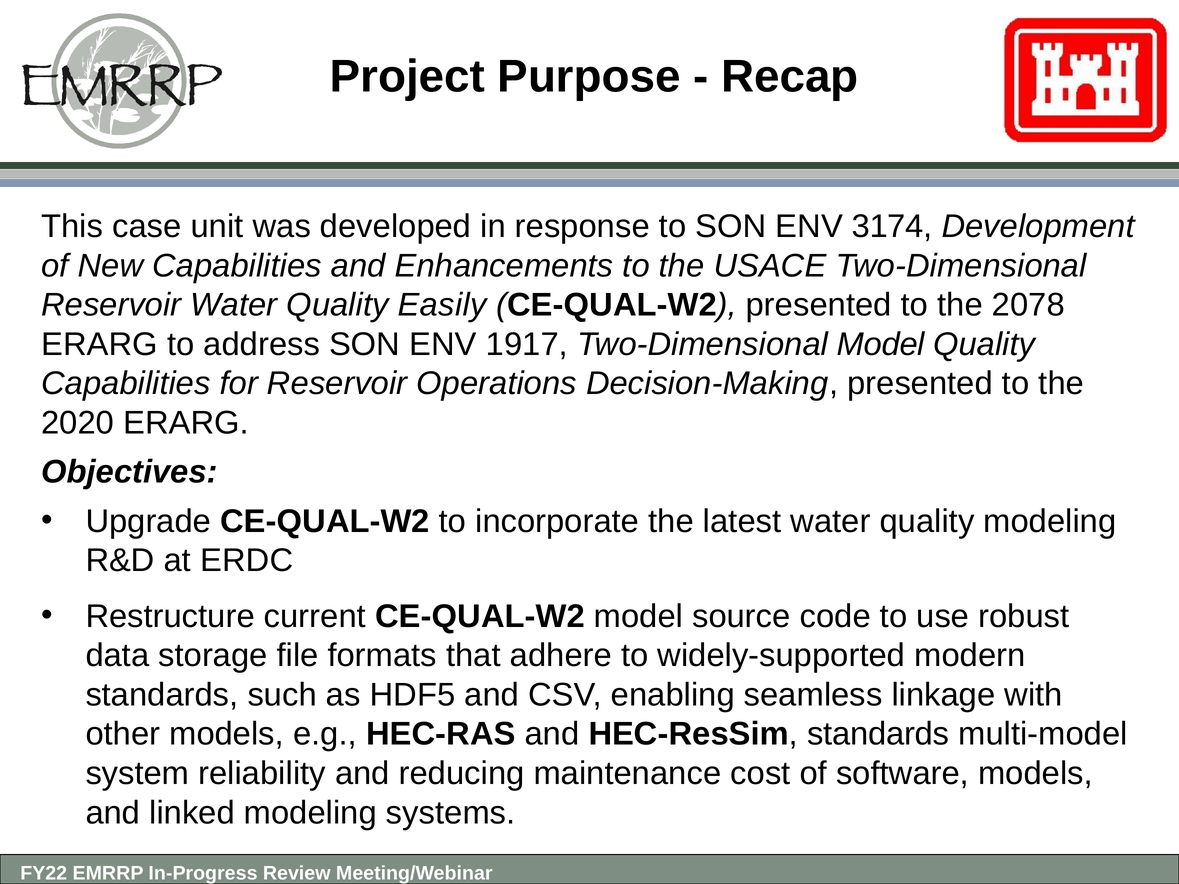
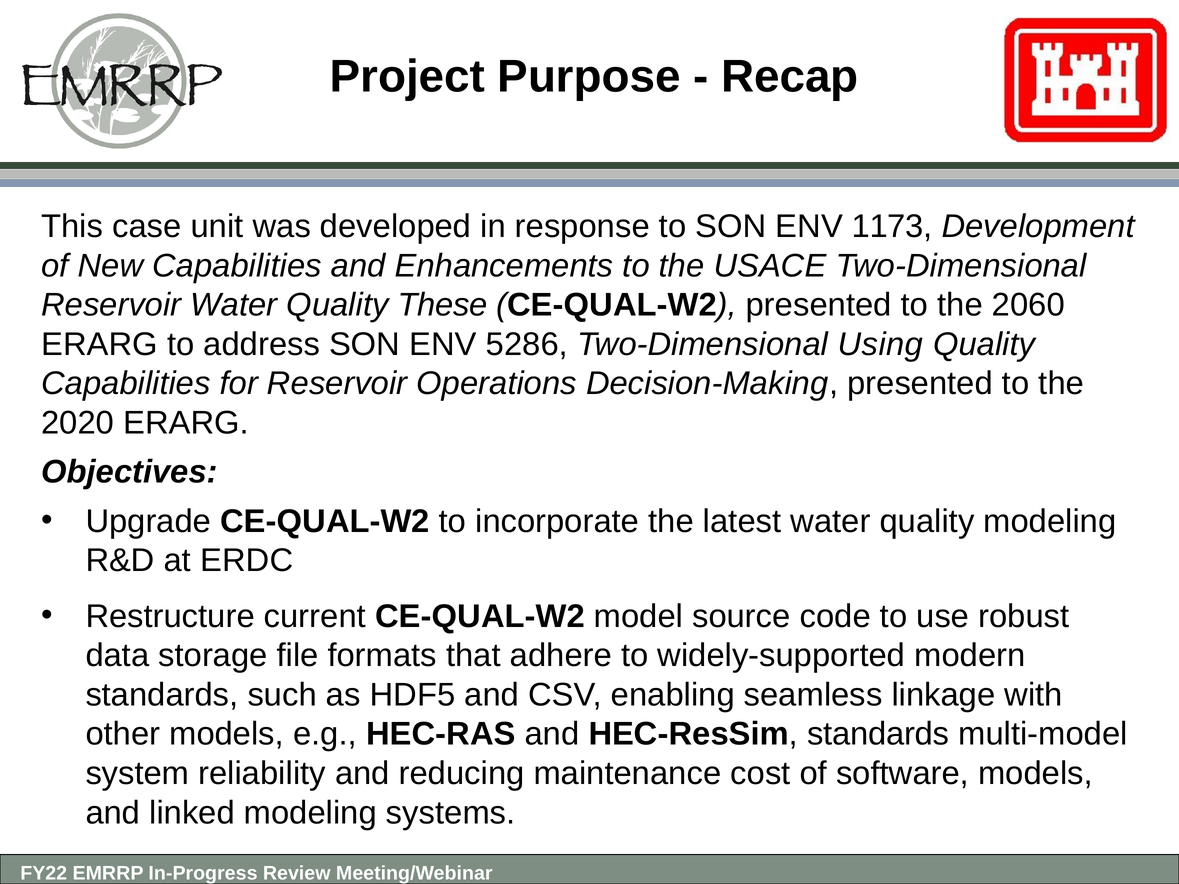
3174: 3174 -> 1173
Easily: Easily -> These
2078: 2078 -> 2060
1917: 1917 -> 5286
Two-Dimensional Model: Model -> Using
